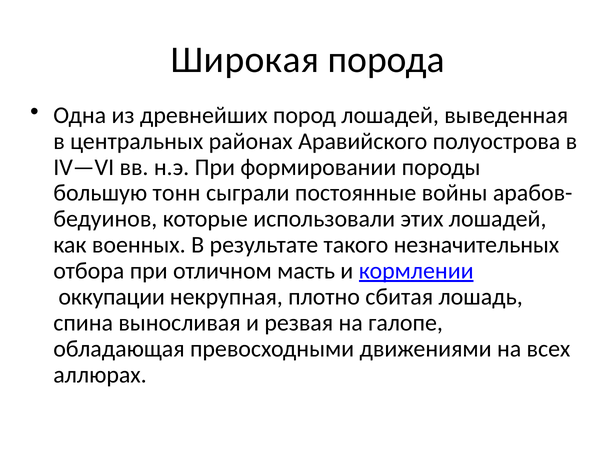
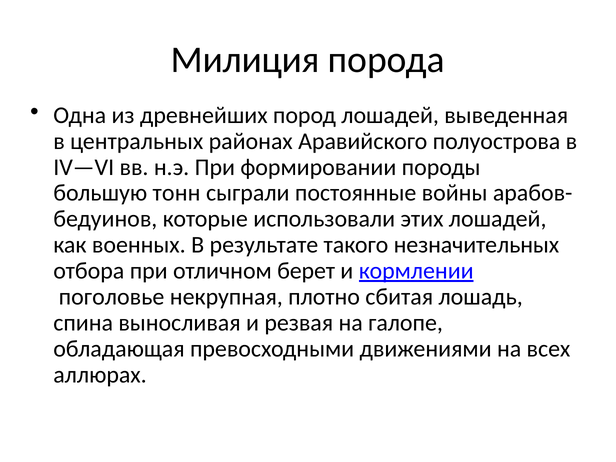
Широкая: Широкая -> Милиция
масть: масть -> берет
оккупации: оккупации -> поголовье
